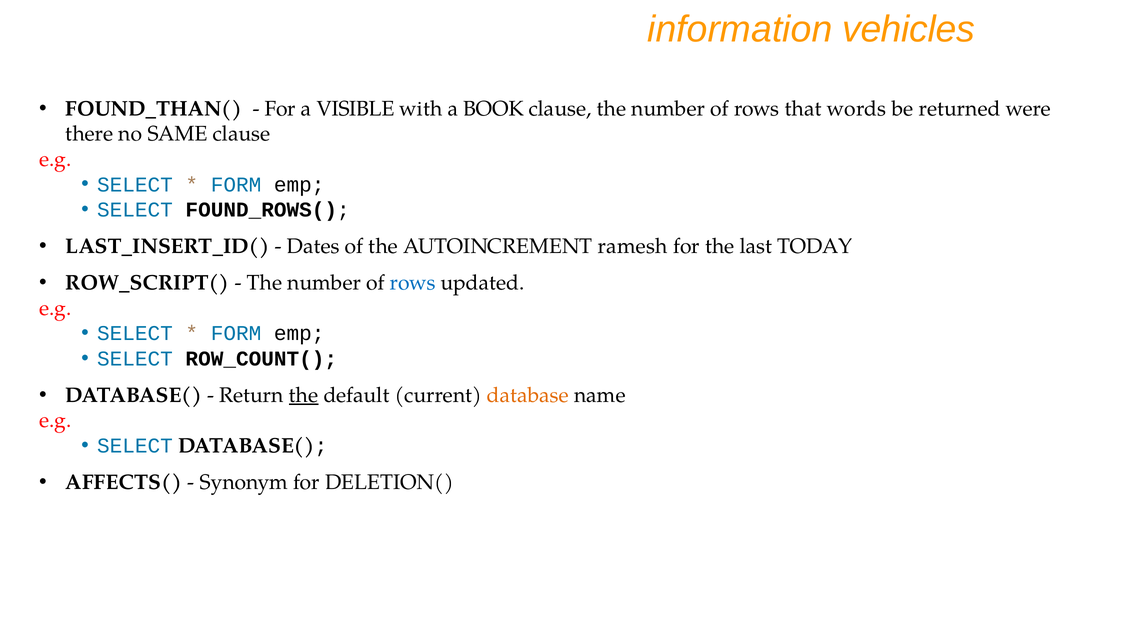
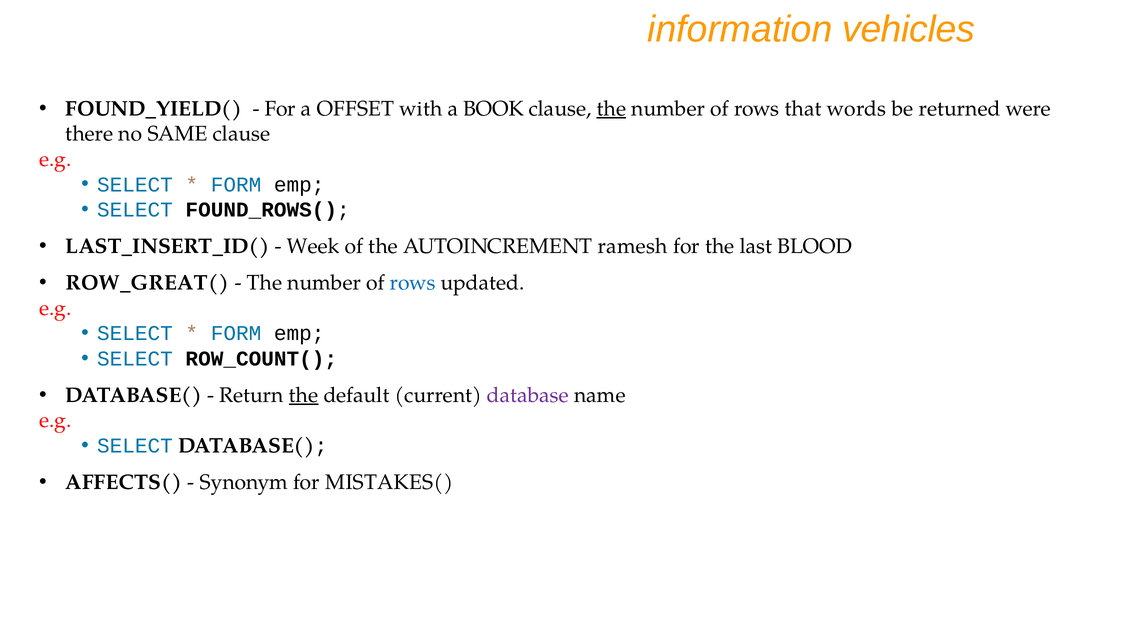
FOUND_THAN(: FOUND_THAN( -> FOUND_YIELD(
VISIBLE: VISIBLE -> OFFSET
the at (611, 109) underline: none -> present
Dates: Dates -> Week
TODAY: TODAY -> BLOOD
ROW_SCRIPT(: ROW_SCRIPT( -> ROW_GREAT(
database colour: orange -> purple
DELETION(: DELETION( -> MISTAKES(
